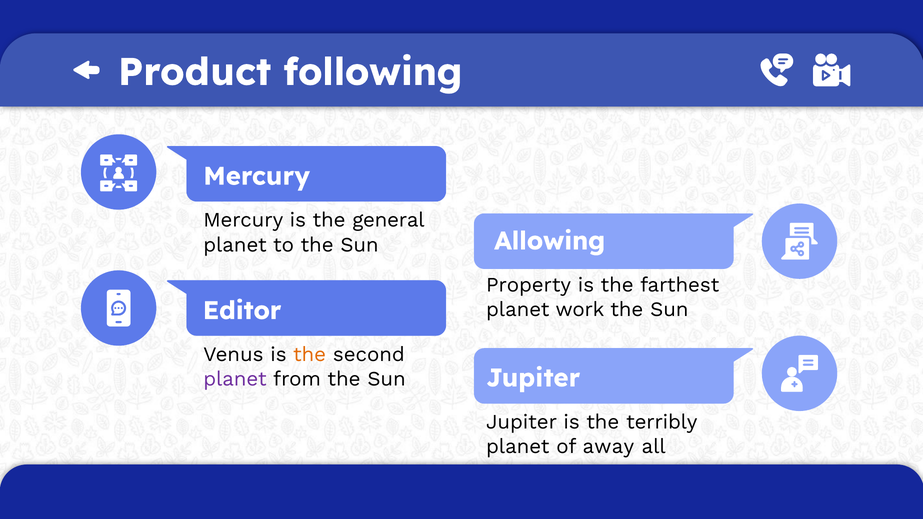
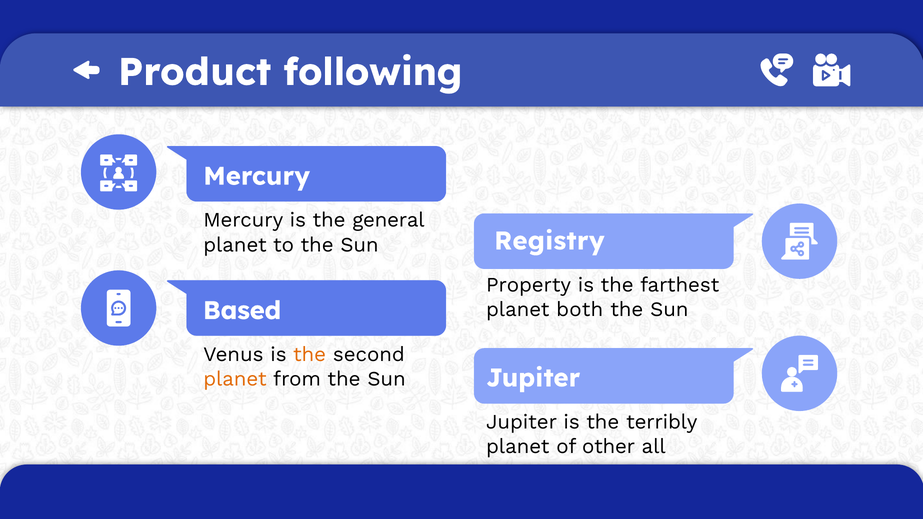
Allowing: Allowing -> Registry
Editor: Editor -> Based
work: work -> both
planet at (235, 379) colour: purple -> orange
away: away -> other
